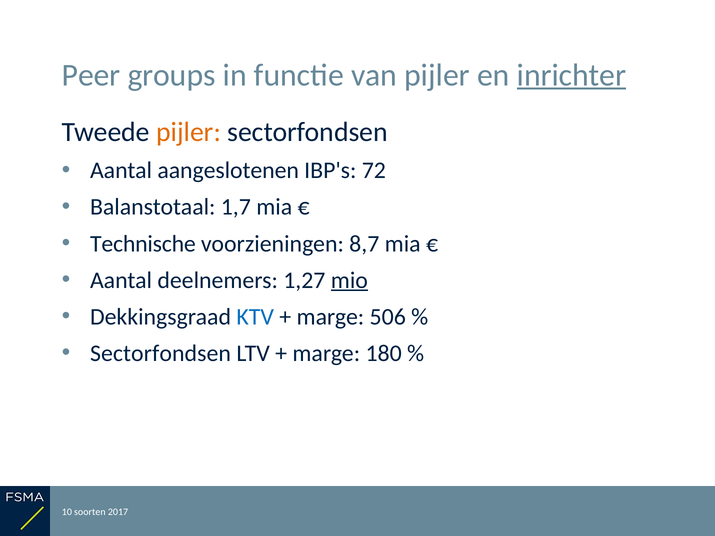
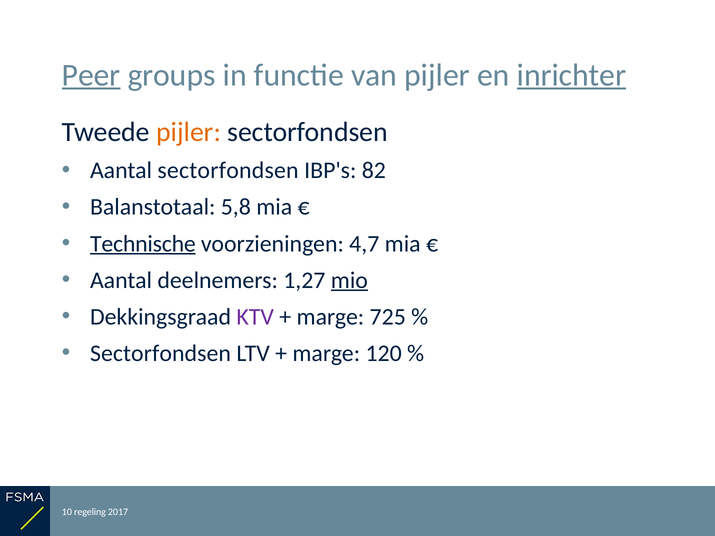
Peer underline: none -> present
Aantal aangeslotenen: aangeslotenen -> sectorfondsen
72: 72 -> 82
1,7: 1,7 -> 5,8
Technische underline: none -> present
8,7: 8,7 -> 4,7
KTV colour: blue -> purple
506: 506 -> 725
180: 180 -> 120
soorten: soorten -> regeling
